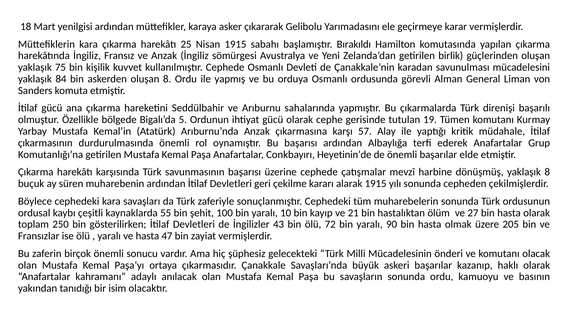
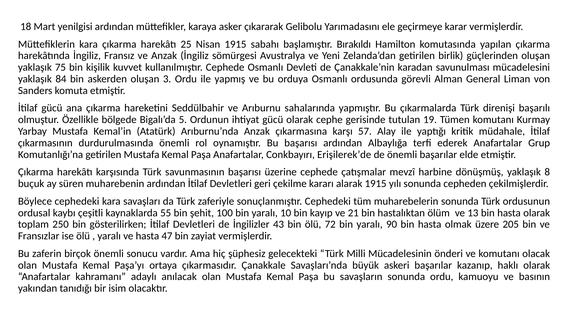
oluşan 8: 8 -> 3
Heyetinin’de: Heyetinin’de -> Erişilerek’de
27: 27 -> 13
